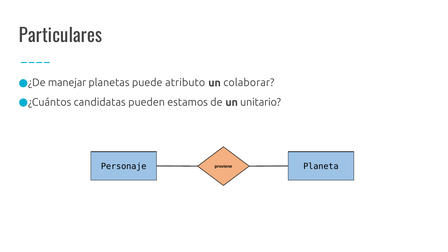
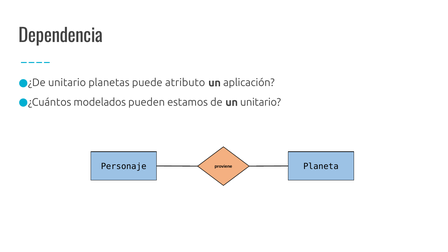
Particulares: Particulares -> Dependencia
manejar at (67, 83): manejar -> unitario
colaborar: colaborar -> aplicación
candidatas: candidatas -> modelados
